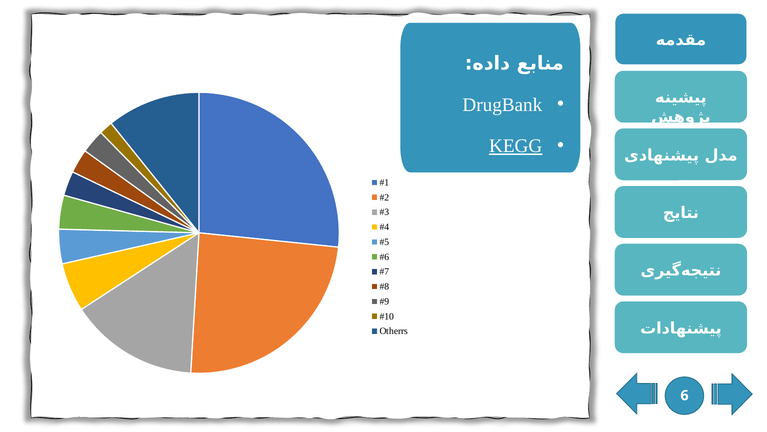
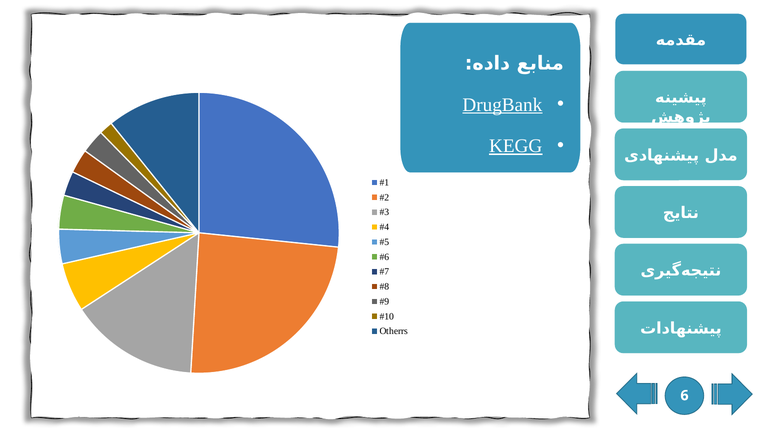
DrugBank underline: none -> present
